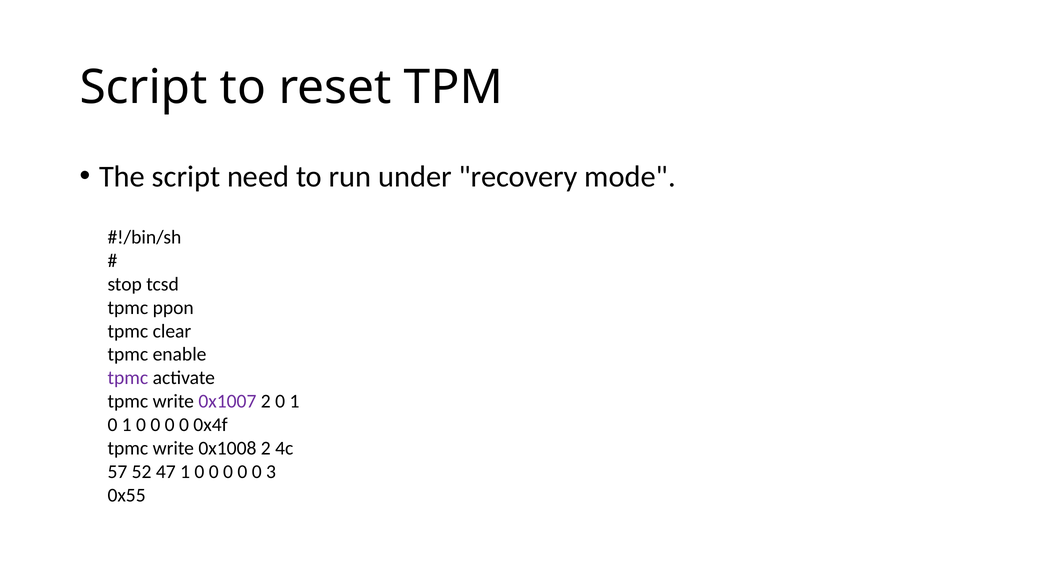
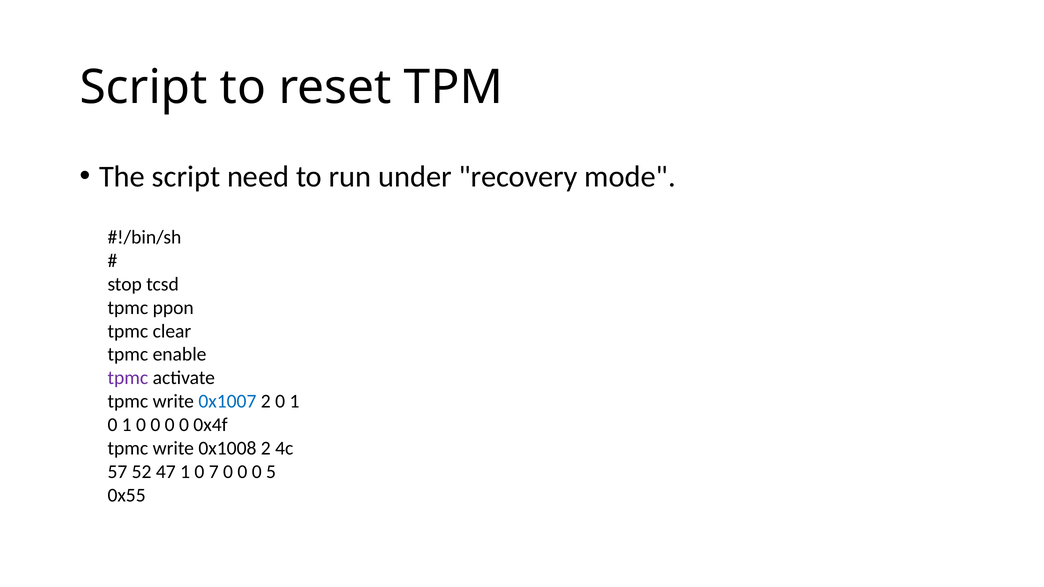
0x1007 colour: purple -> blue
47 1 0 0: 0 -> 7
3: 3 -> 5
